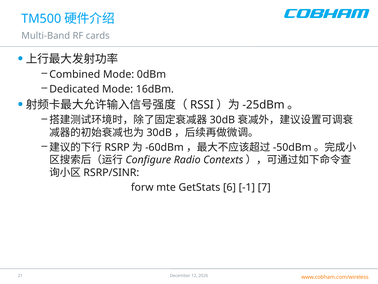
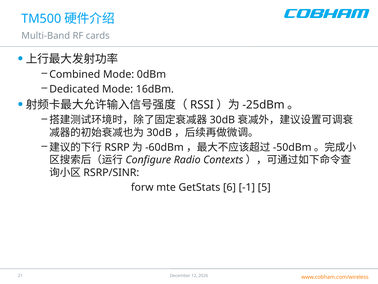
7: 7 -> 5
